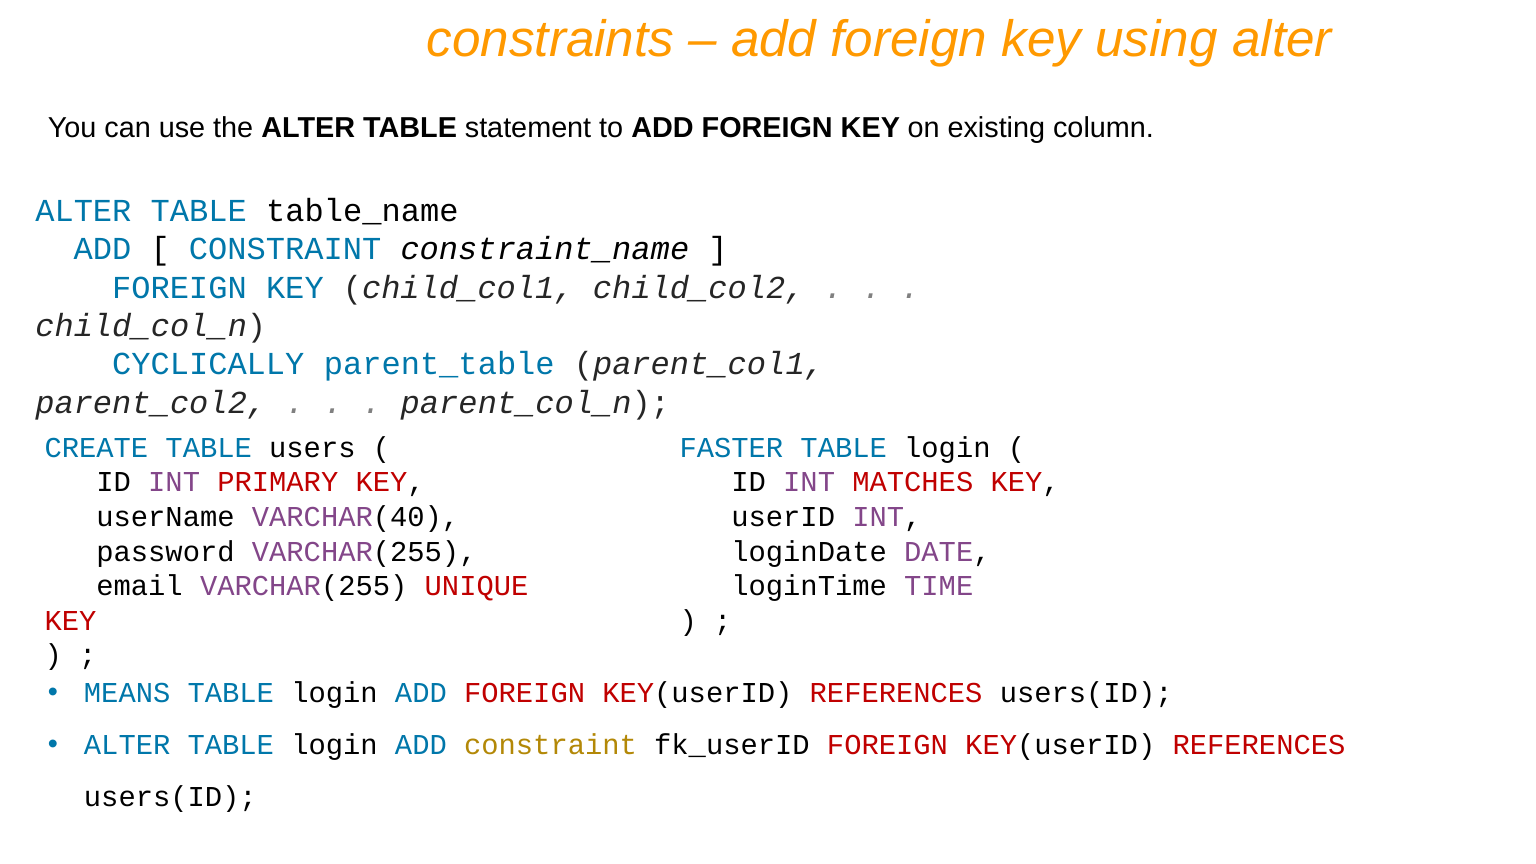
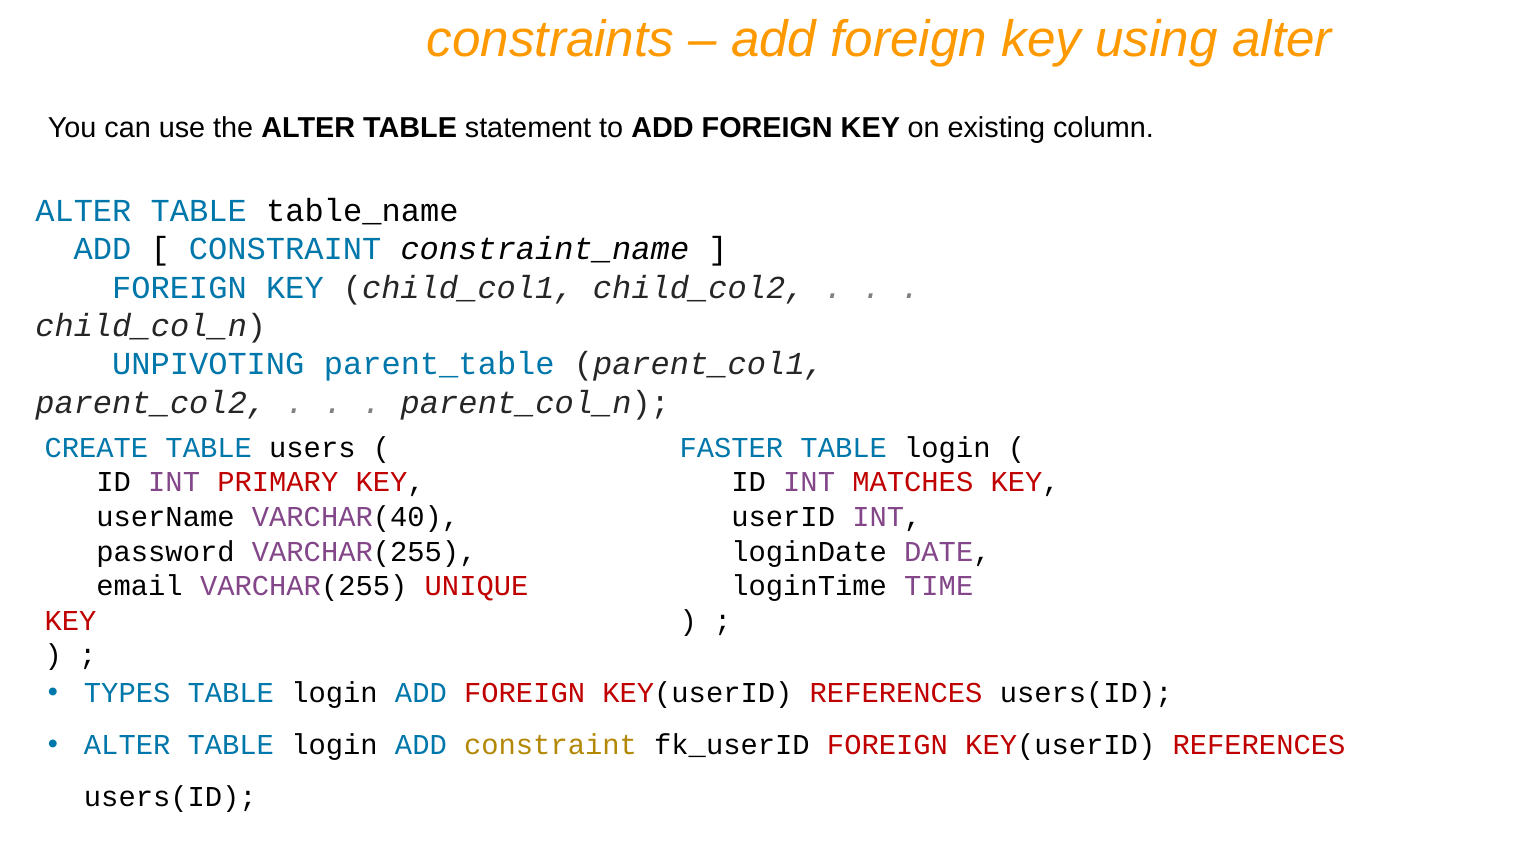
CYCLICALLY: CYCLICALLY -> UNPIVOTING
MEANS: MEANS -> TYPES
